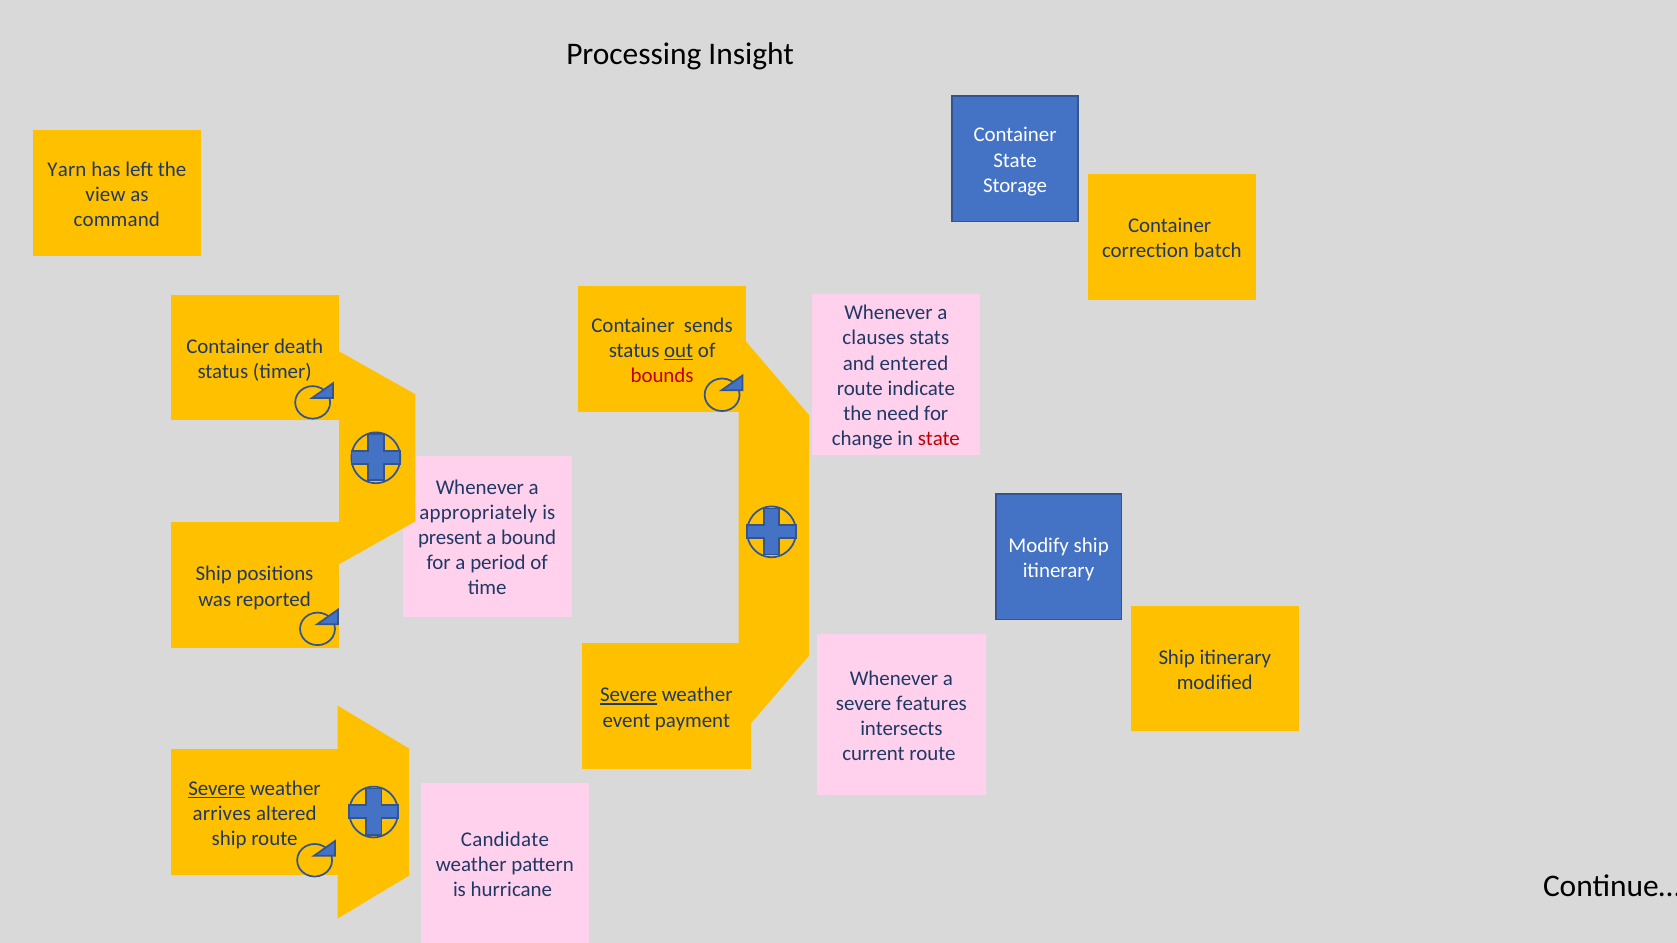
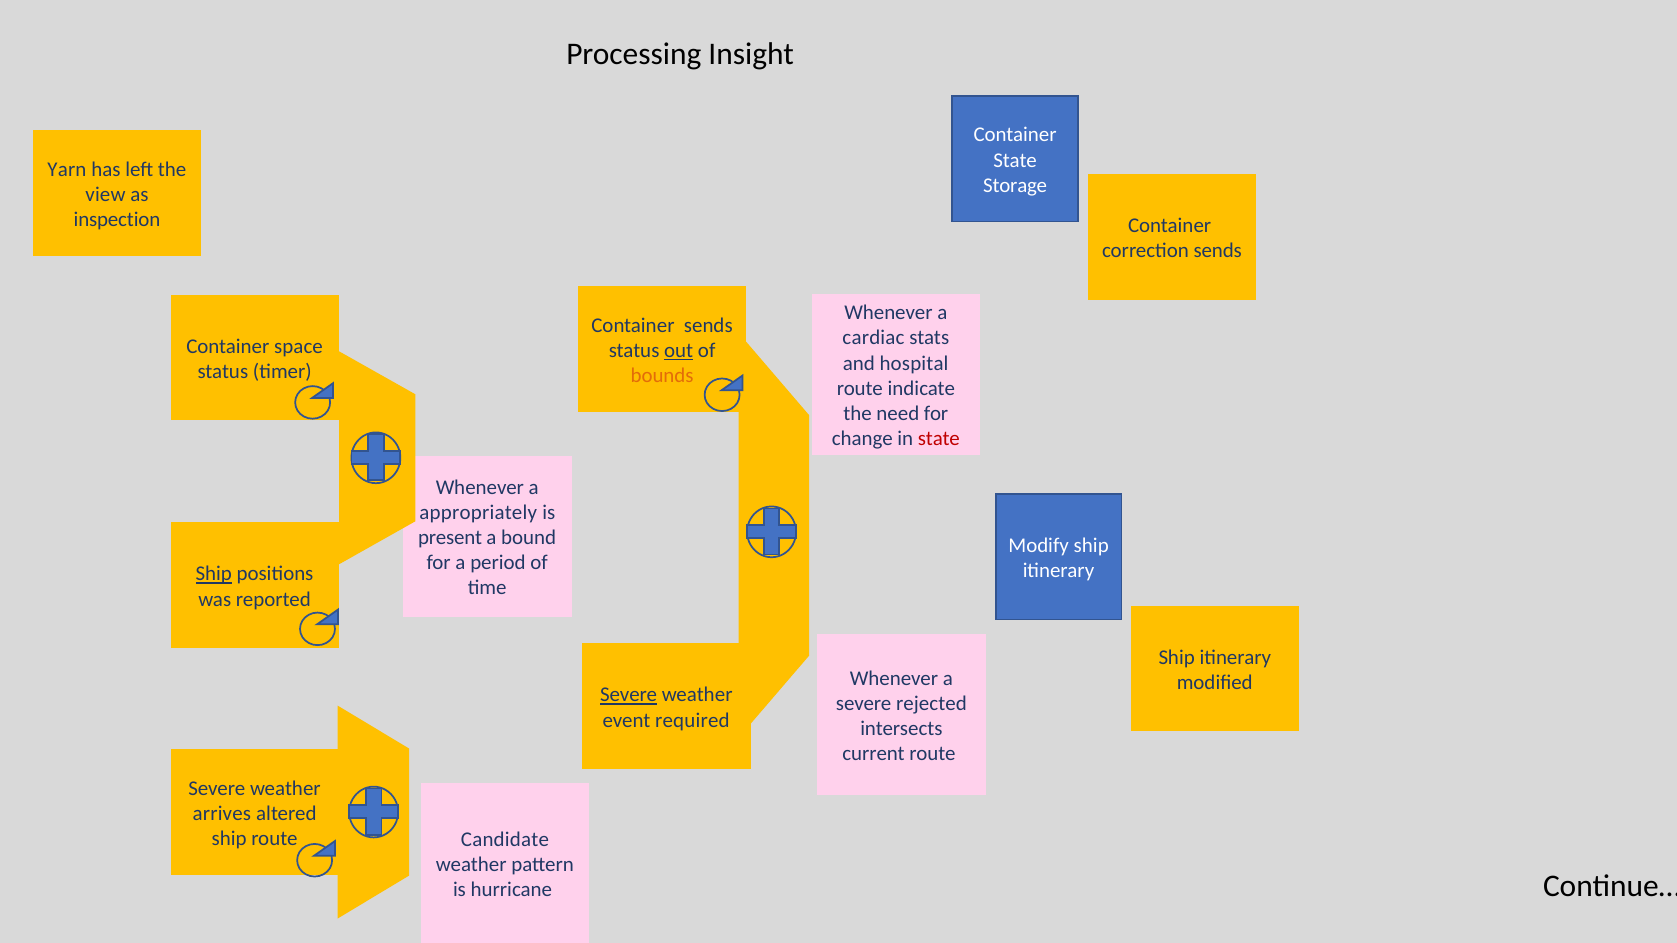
command: command -> inspection
correction batch: batch -> sends
clauses: clauses -> cardiac
death: death -> space
entered: entered -> hospital
bounds colour: red -> orange
Ship at (214, 574) underline: none -> present
features: features -> rejected
payment: payment -> required
Severe at (217, 789) underline: present -> none
